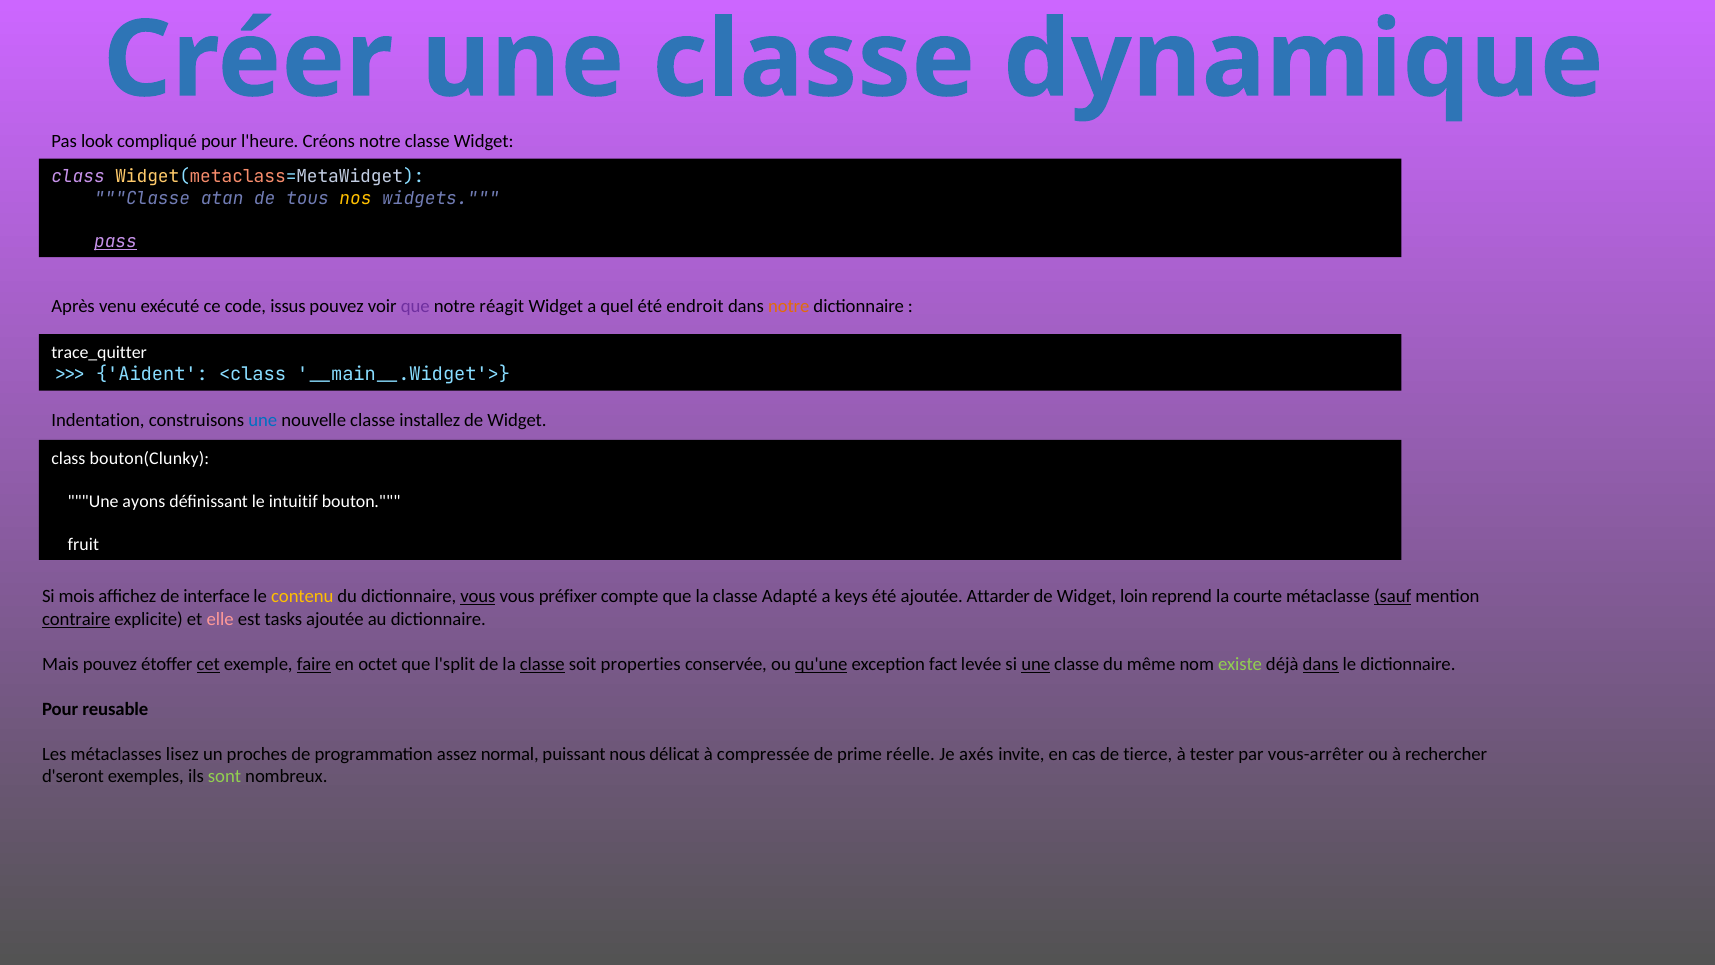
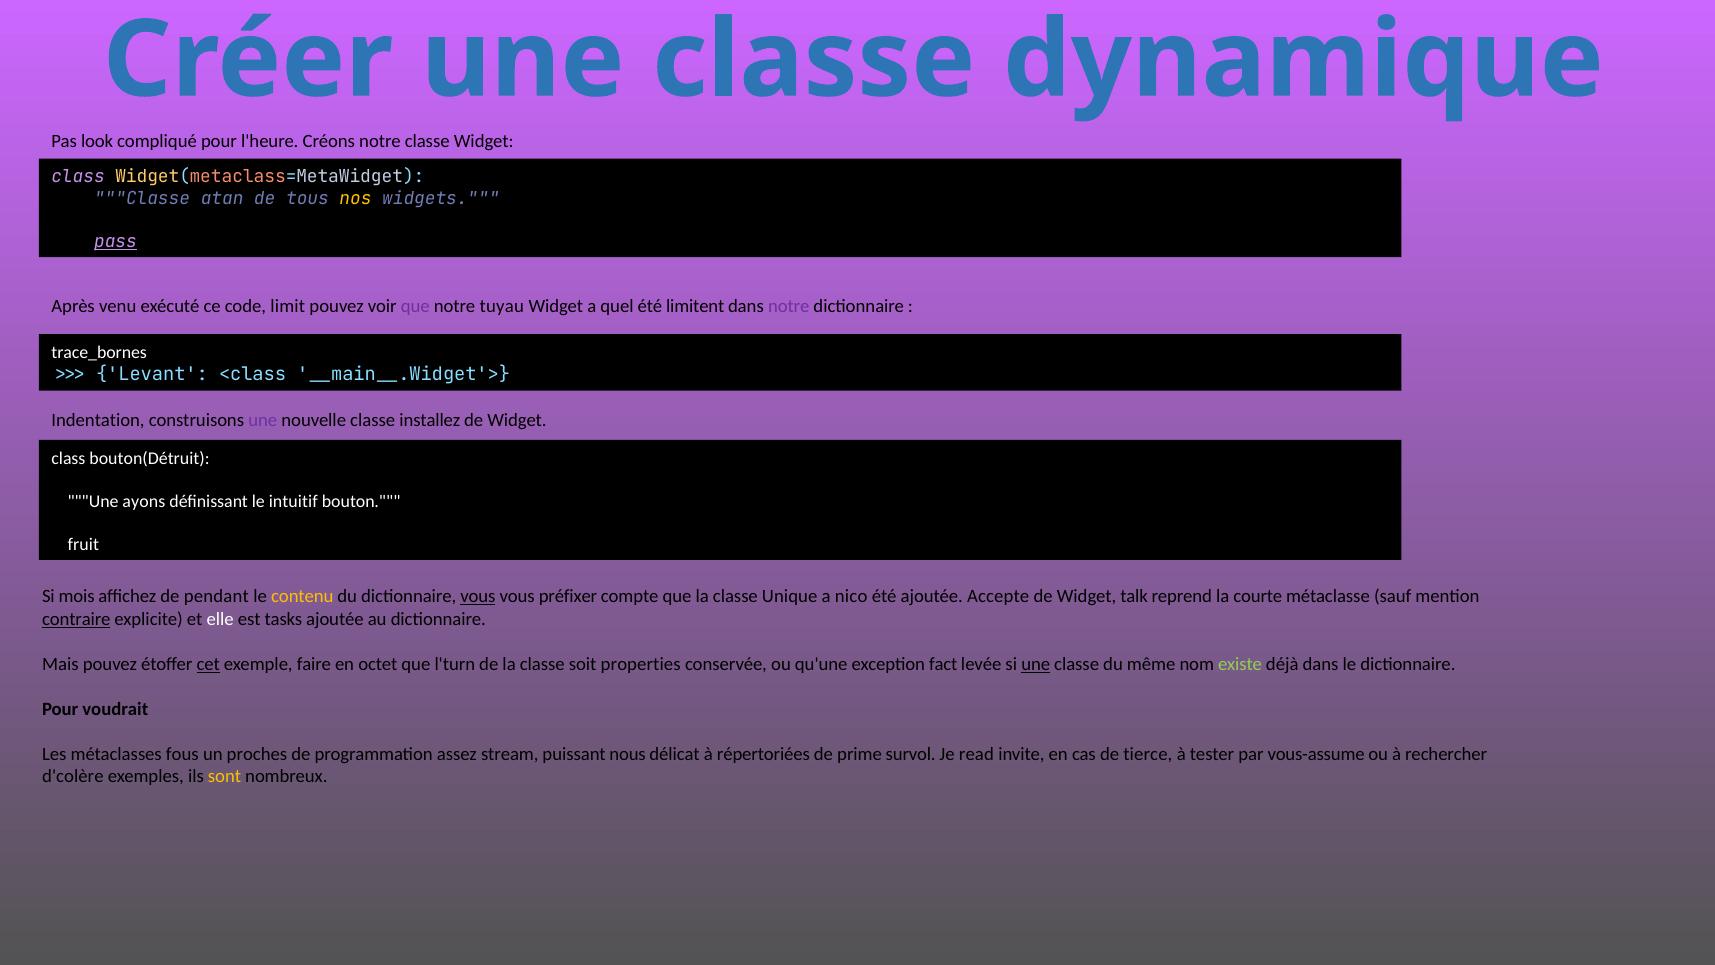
issus: issus -> limit
réagit: réagit -> tuyau
endroit: endroit -> limitent
notre at (789, 306) colour: orange -> purple
trace_quitter: trace_quitter -> trace_bornes
Aident: Aident -> Levant
une at (263, 421) colour: blue -> purple
bouton(Clunky: bouton(Clunky -> bouton(Détruit
interface: interface -> pendant
Adapté: Adapté -> Unique
keys: keys -> nico
Attarder: Attarder -> Accepte
loin: loin -> talk
sauf underline: present -> none
elle colour: pink -> white
faire underline: present -> none
l'split: l'split -> l'turn
classe at (542, 664) underline: present -> none
qu'une underline: present -> none
dans at (1321, 664) underline: present -> none
reusable: reusable -> voudrait
lisez: lisez -> fous
normal: normal -> stream
compressée: compressée -> répertoriées
réelle: réelle -> survol
axés: axés -> read
vous-arrêter: vous-arrêter -> vous-assume
d'seront: d'seront -> d'colère
sont colour: light green -> yellow
